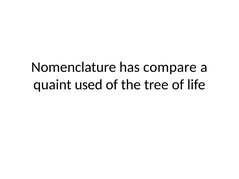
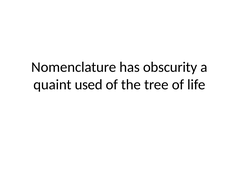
compare: compare -> obscurity
